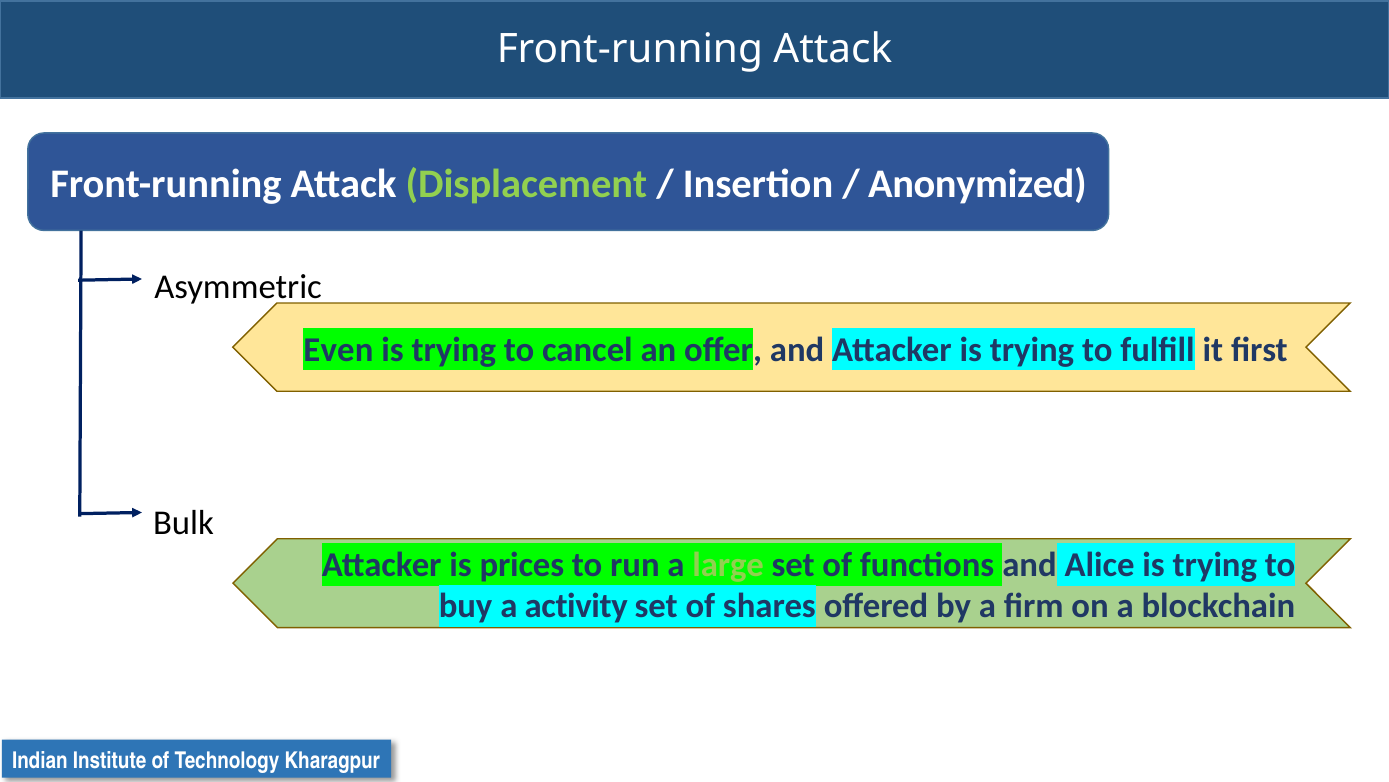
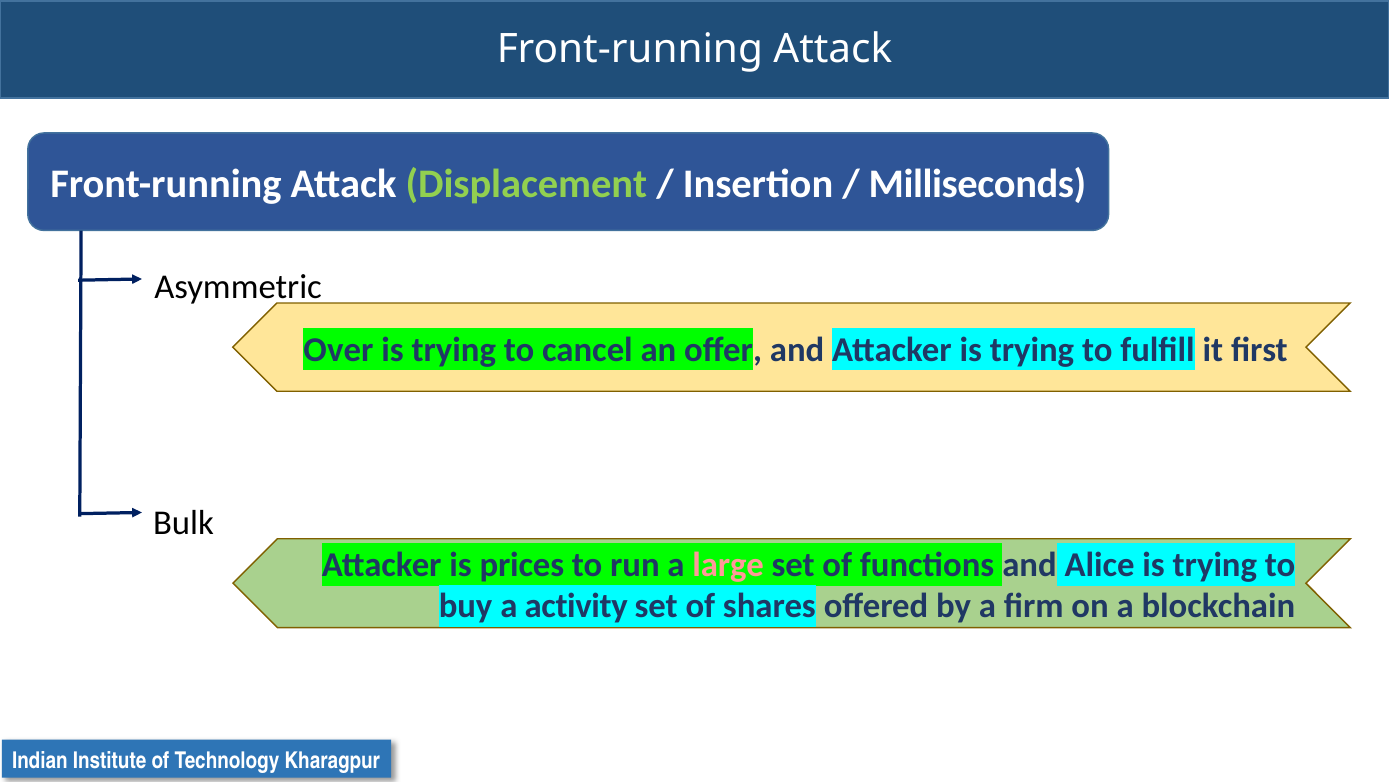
Anonymized: Anonymized -> Milliseconds
Even: Even -> Over
large colour: light green -> pink
